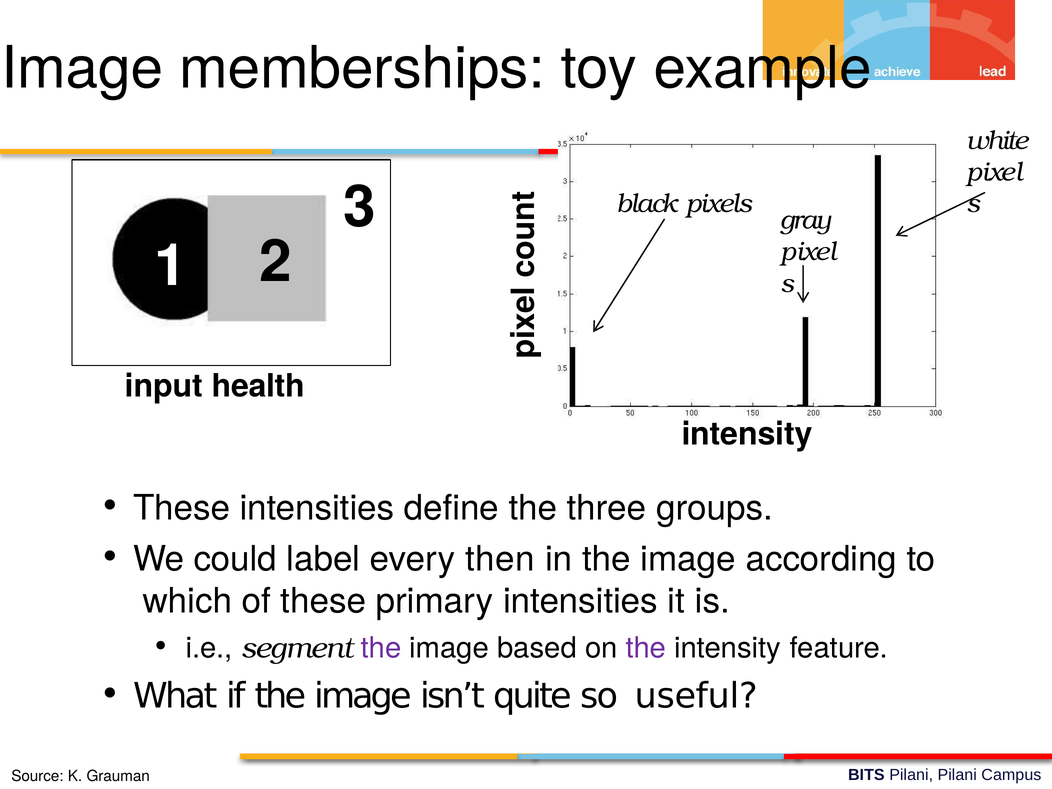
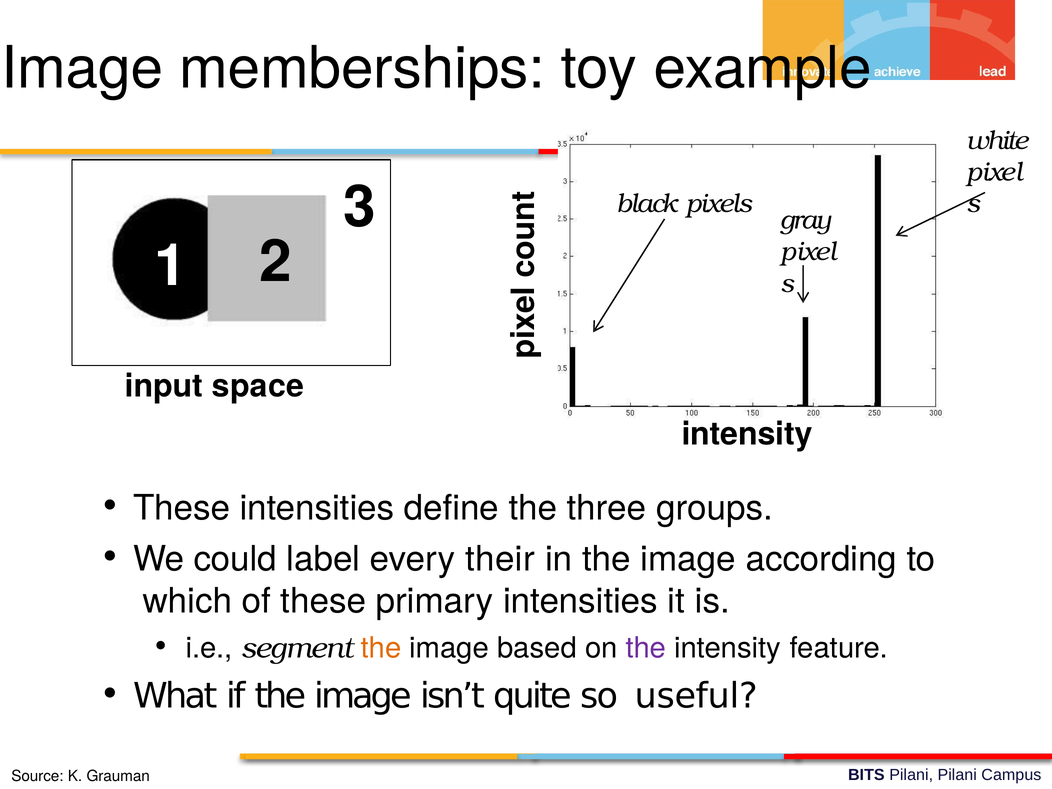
health: health -> space
then: then -> their
the at (381, 648) colour: purple -> orange
